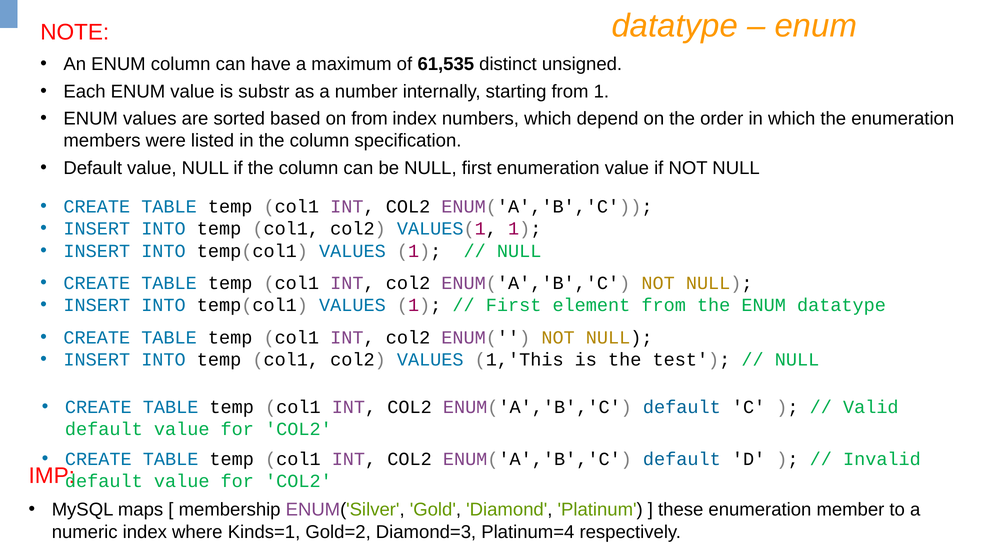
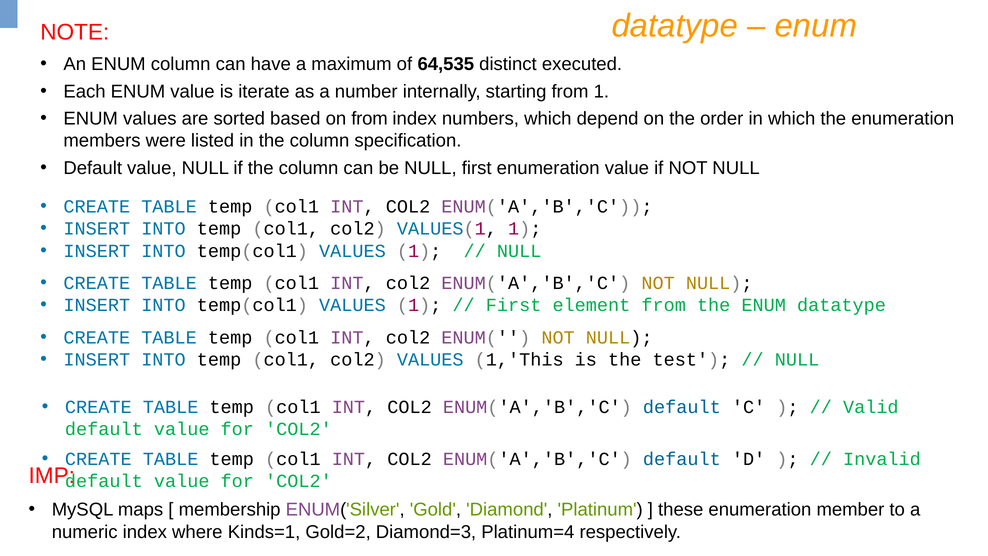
61,535: 61,535 -> 64,535
unsigned: unsigned -> executed
substr: substr -> iterate
